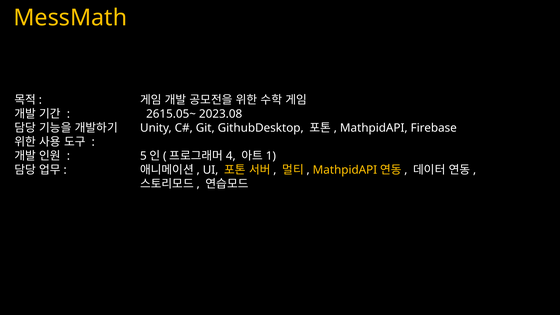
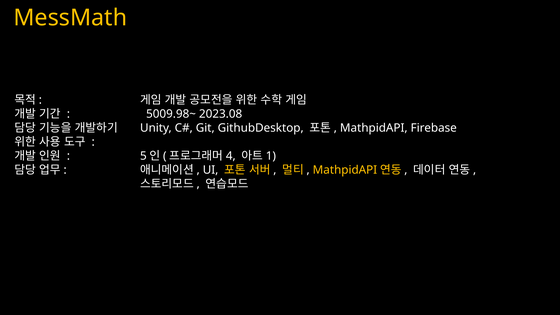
2615.05~: 2615.05~ -> 5009.98~
